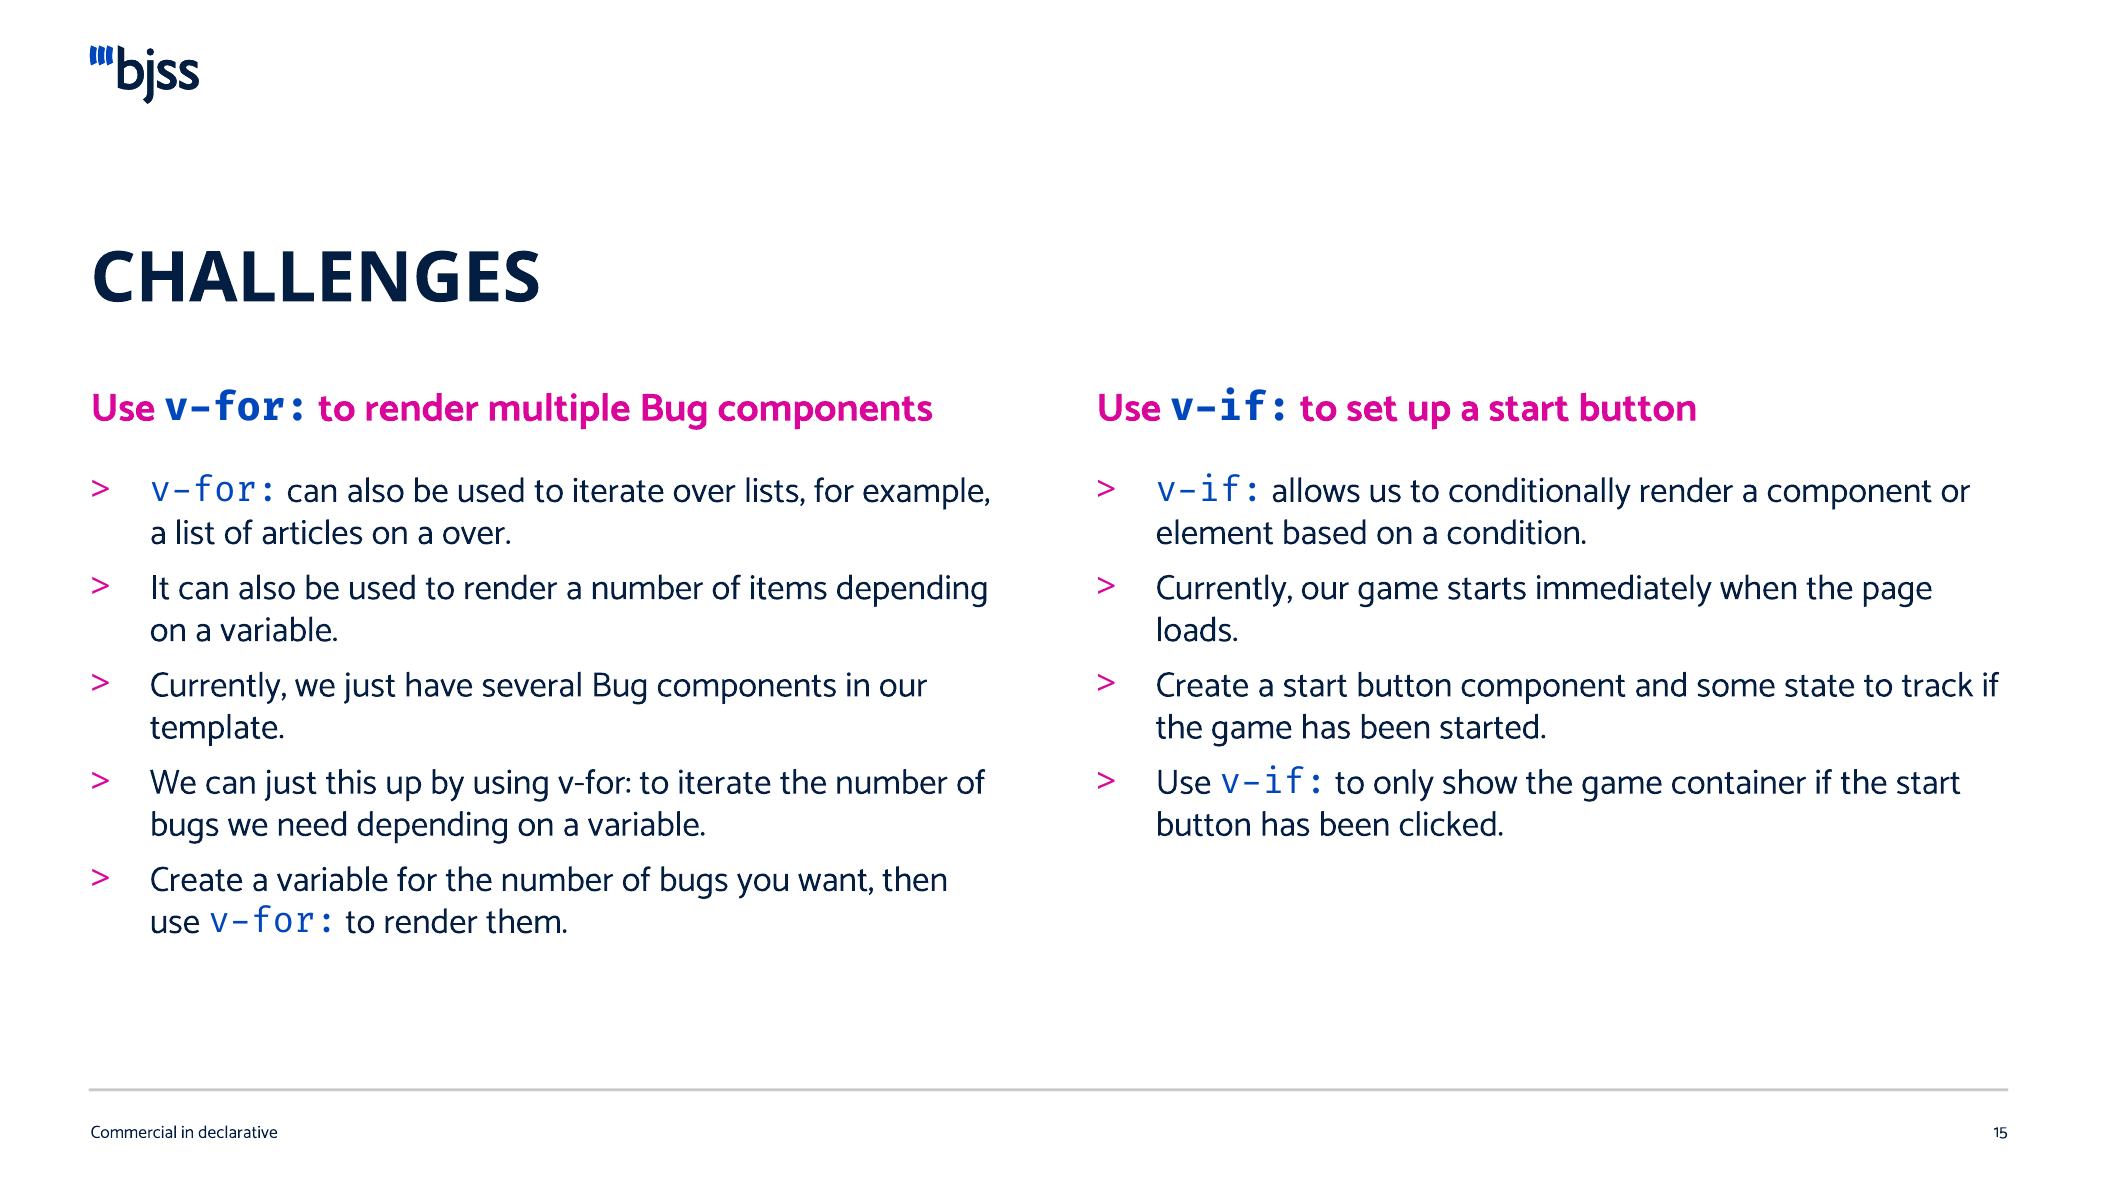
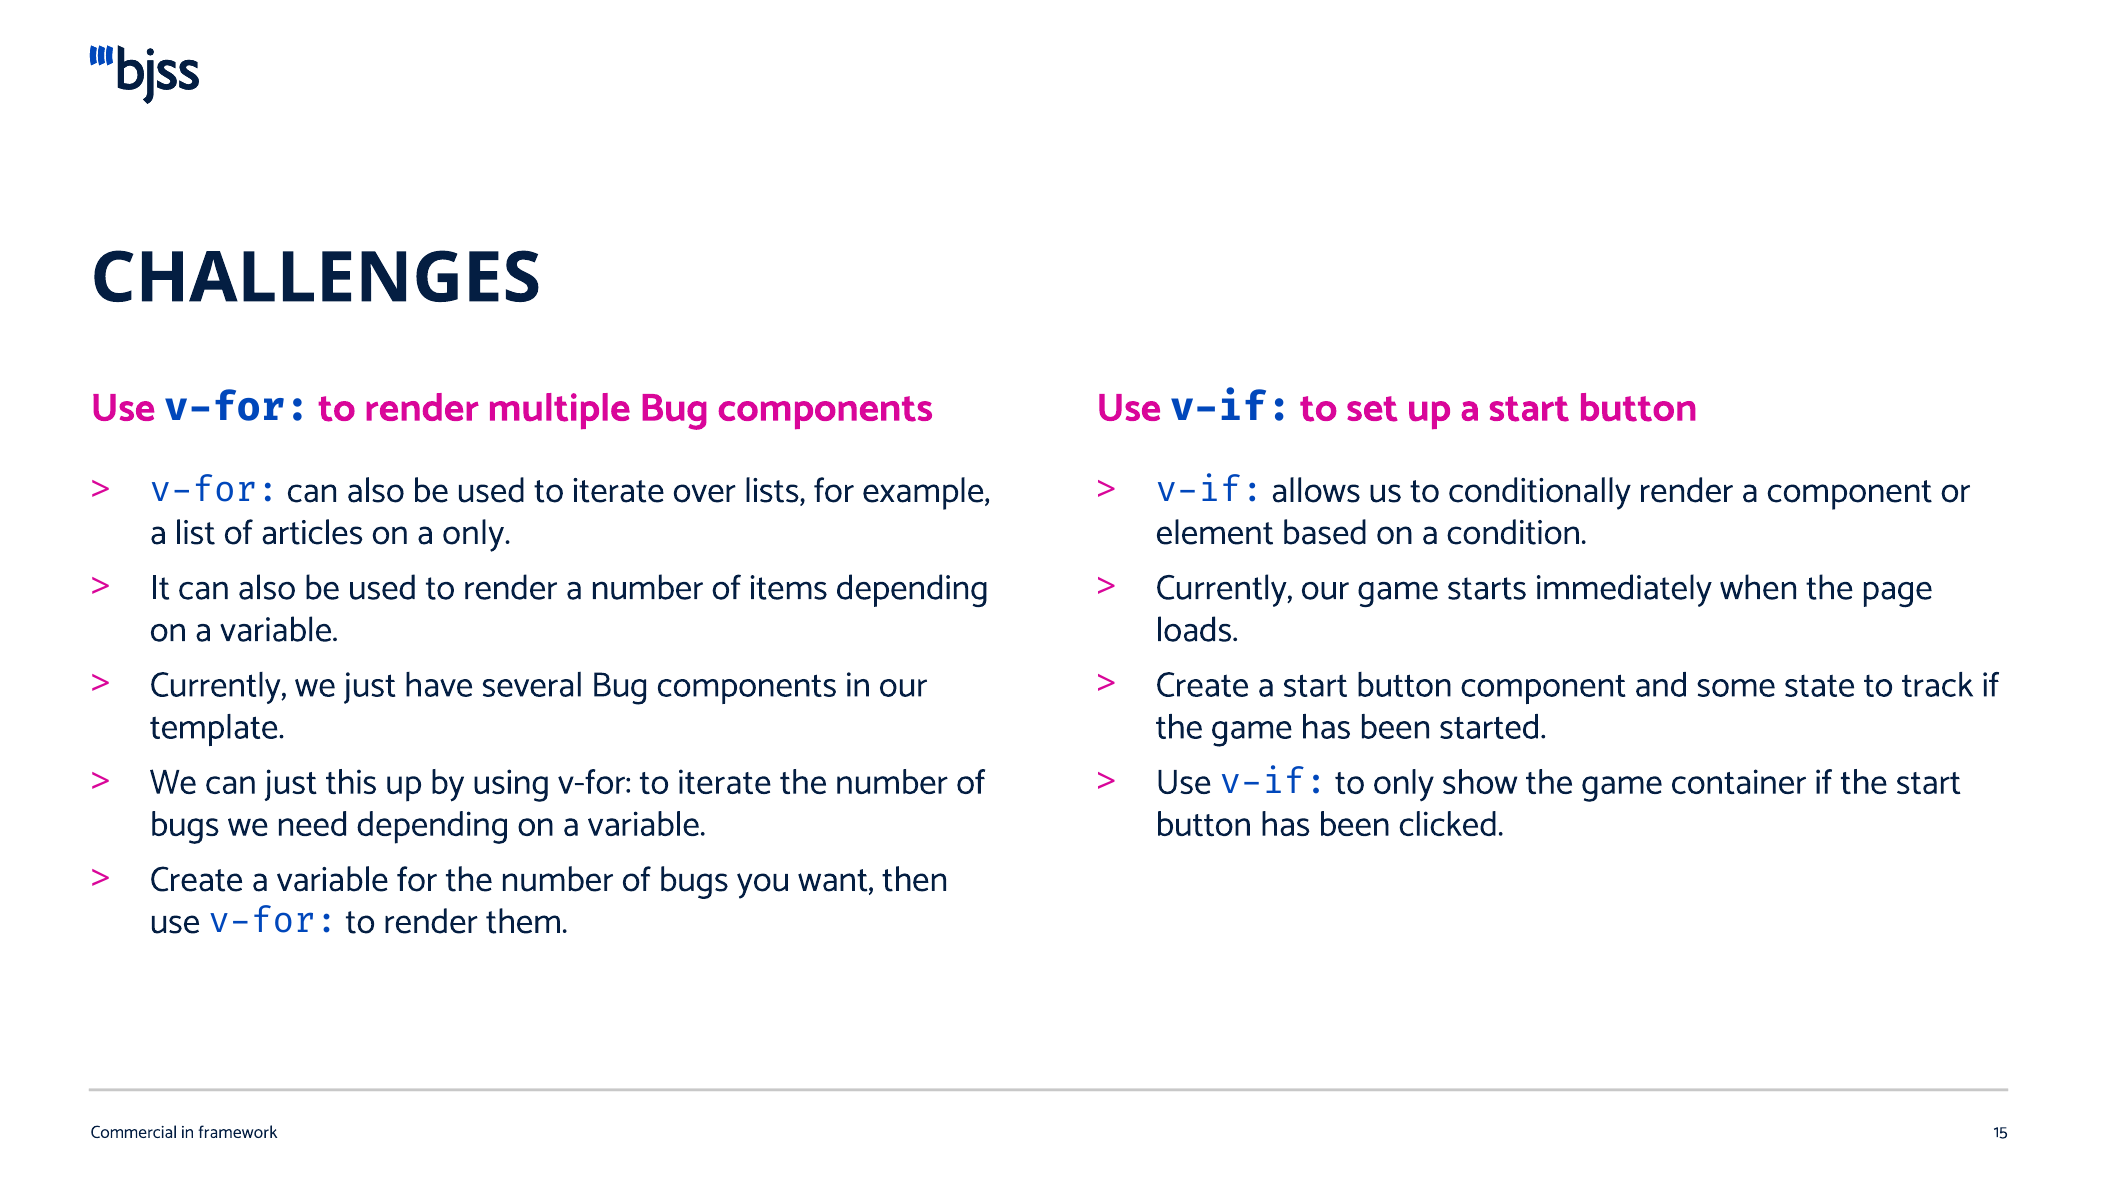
a over: over -> only
declarative: declarative -> framework
